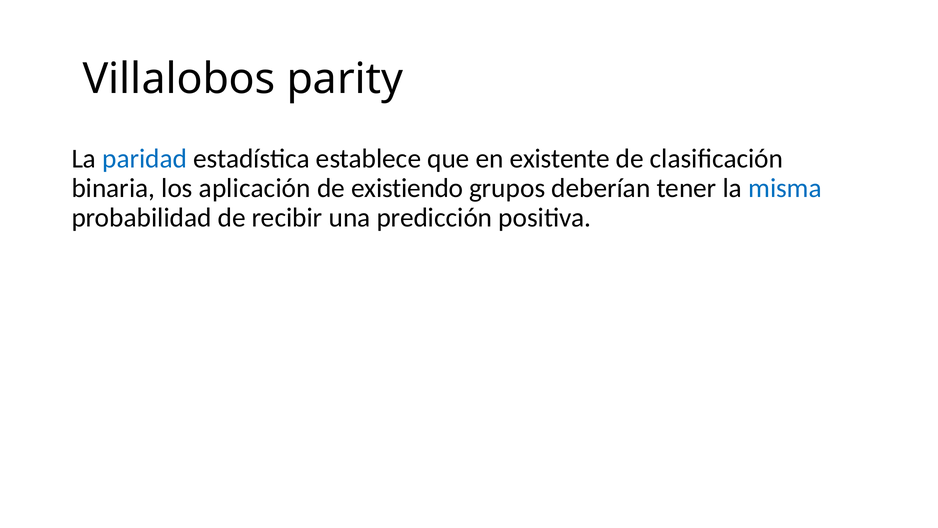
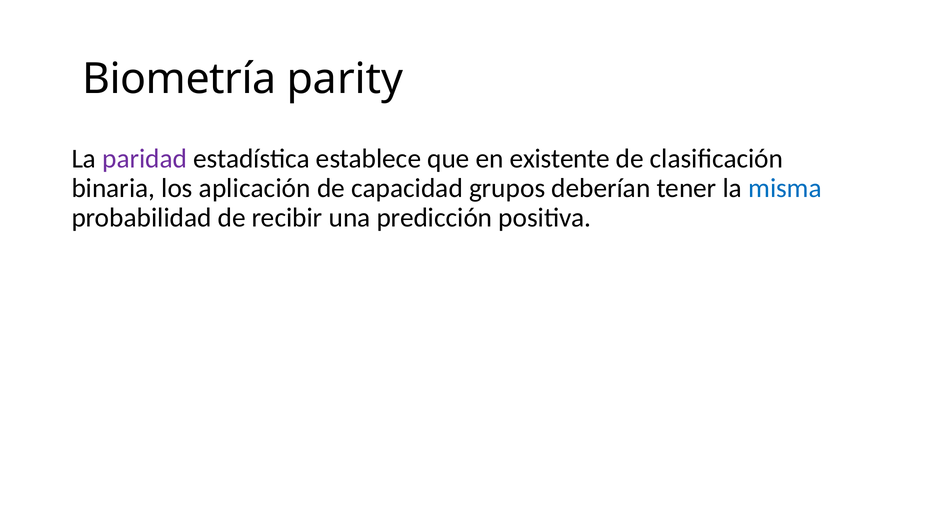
Villalobos: Villalobos -> Biometría
paridad colour: blue -> purple
existiendo: existiendo -> capacidad
